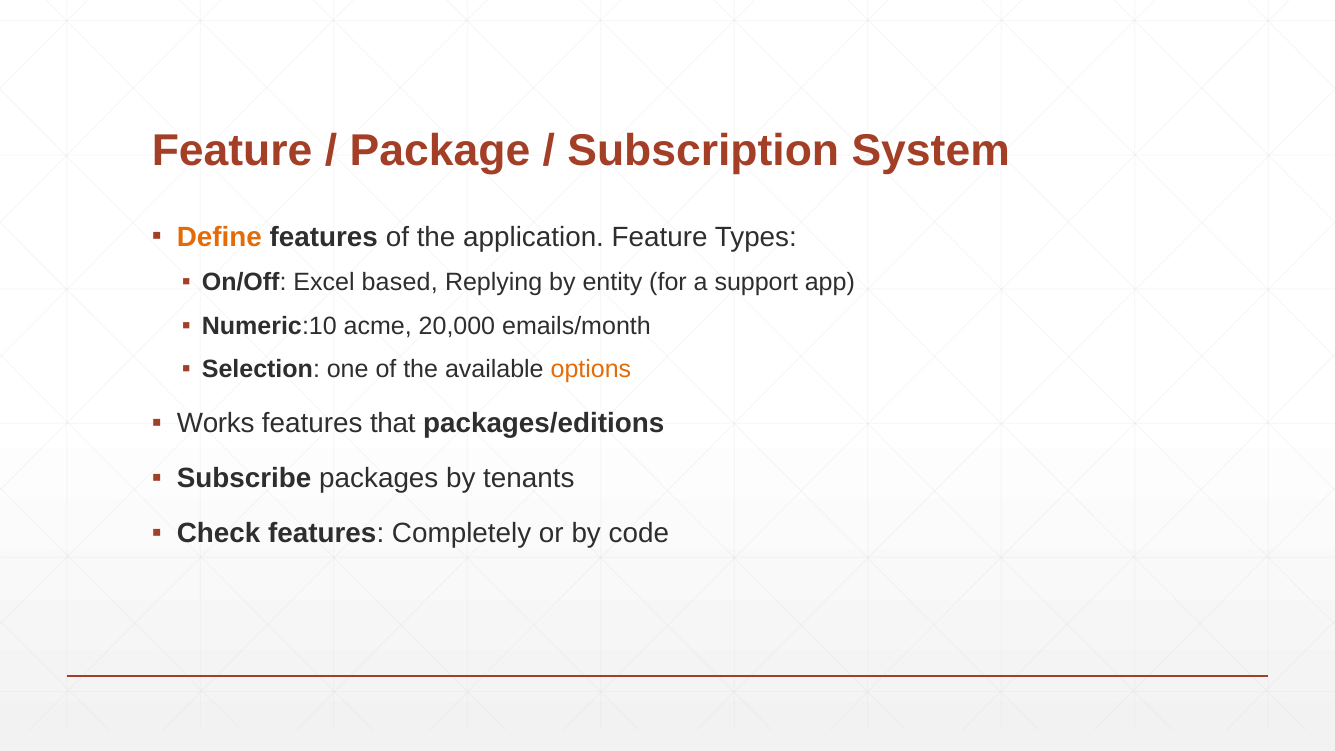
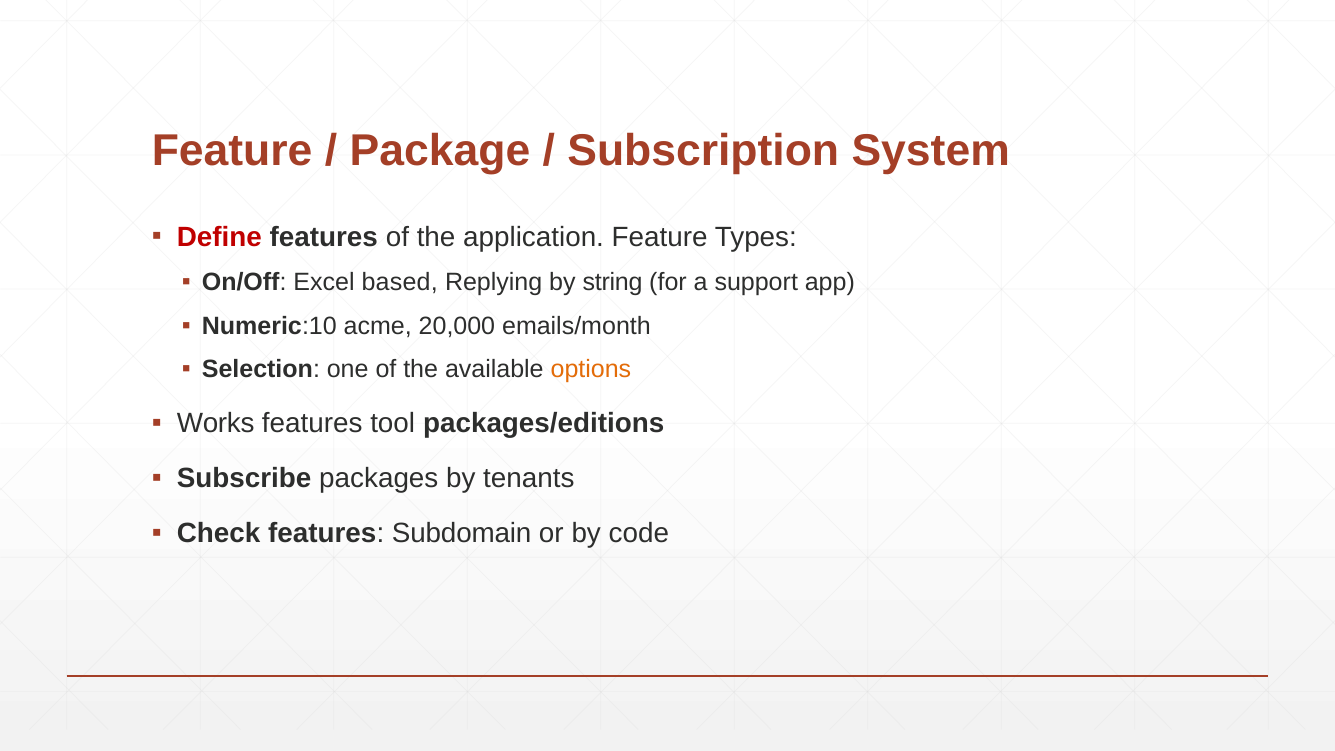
Define colour: orange -> red
entity: entity -> string
that: that -> tool
Completely: Completely -> Subdomain
